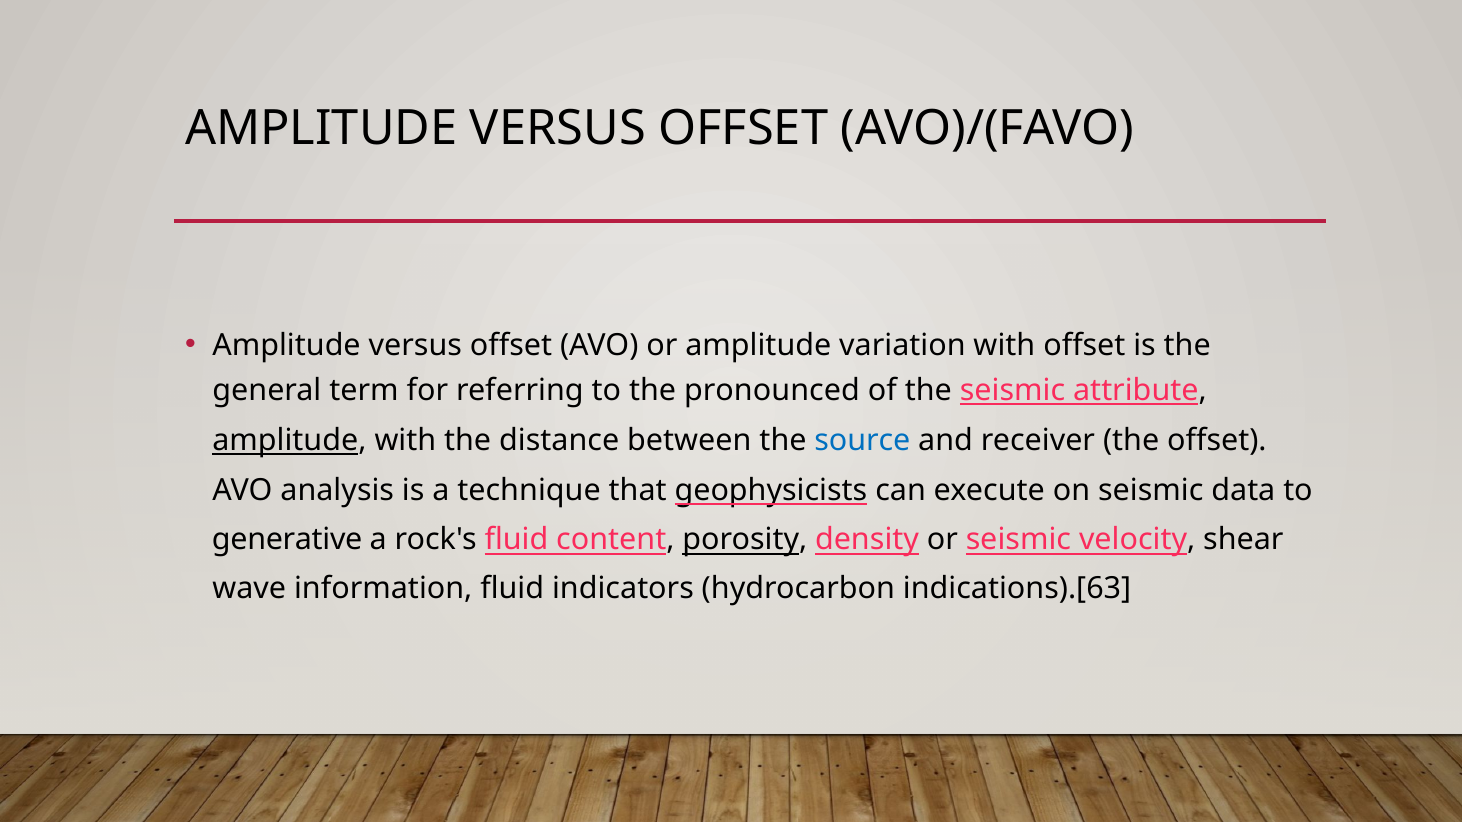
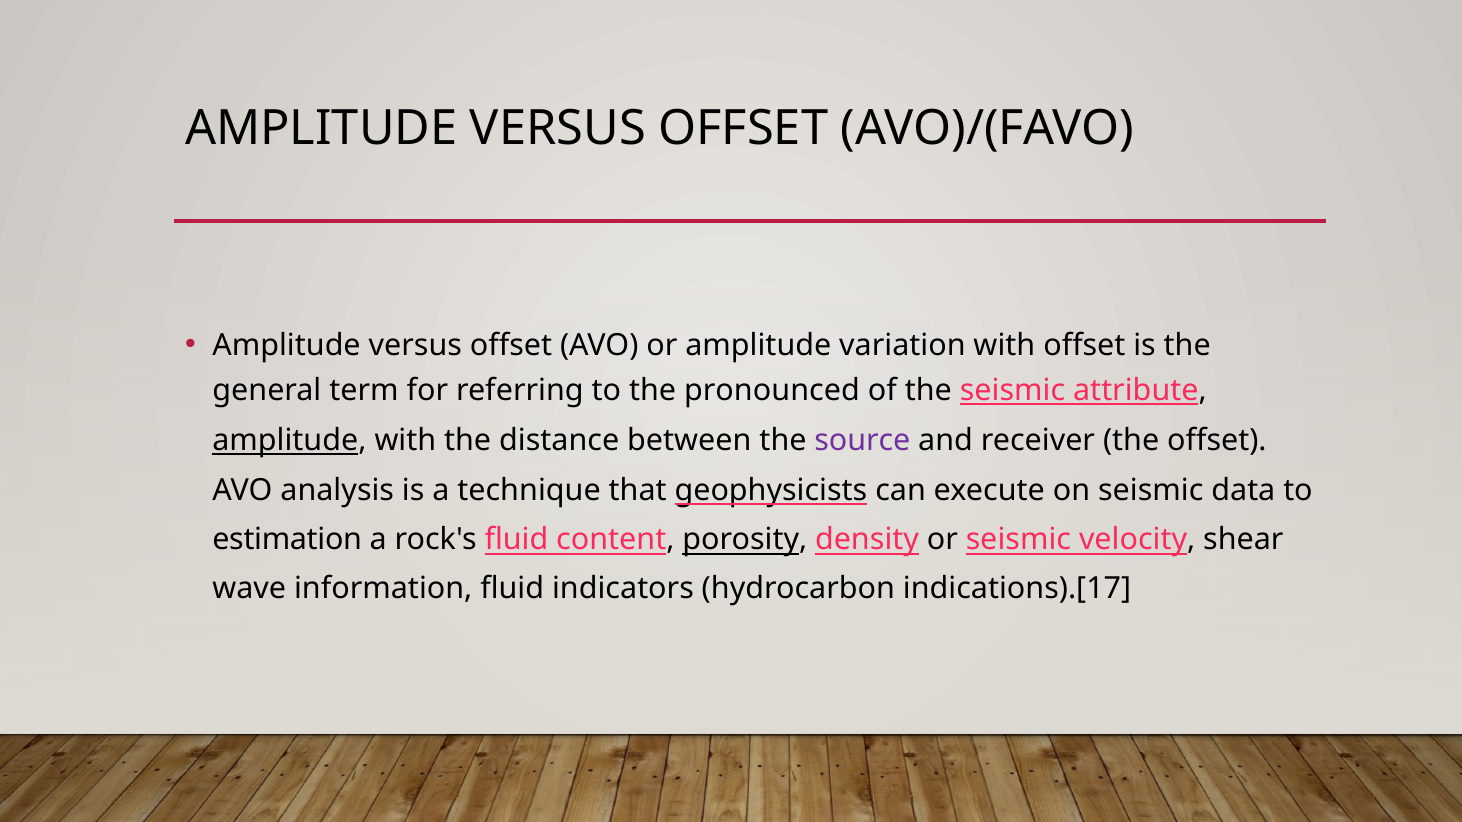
source colour: blue -> purple
generative: generative -> estimation
indications).[63: indications).[63 -> indications).[17
